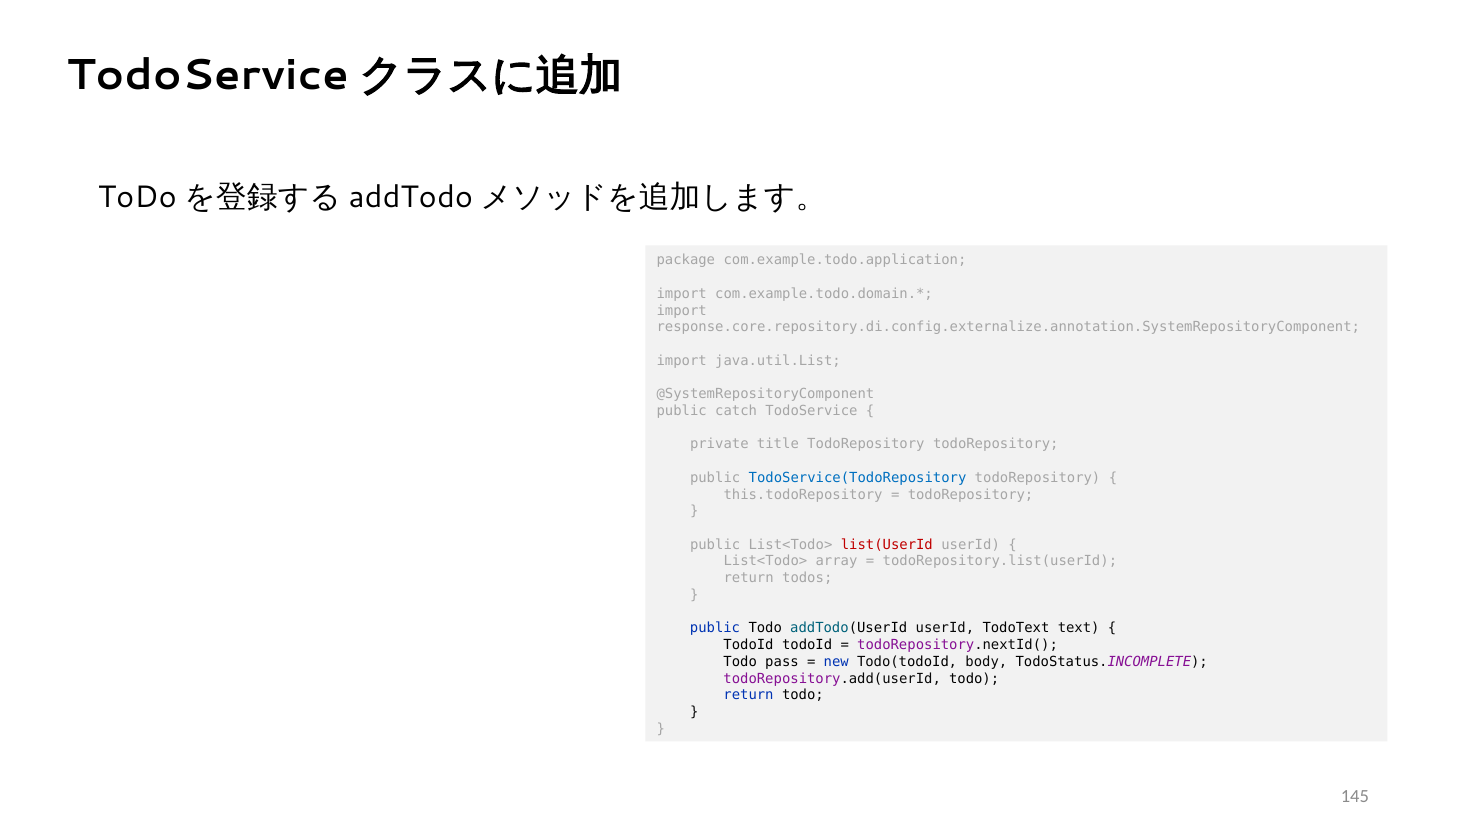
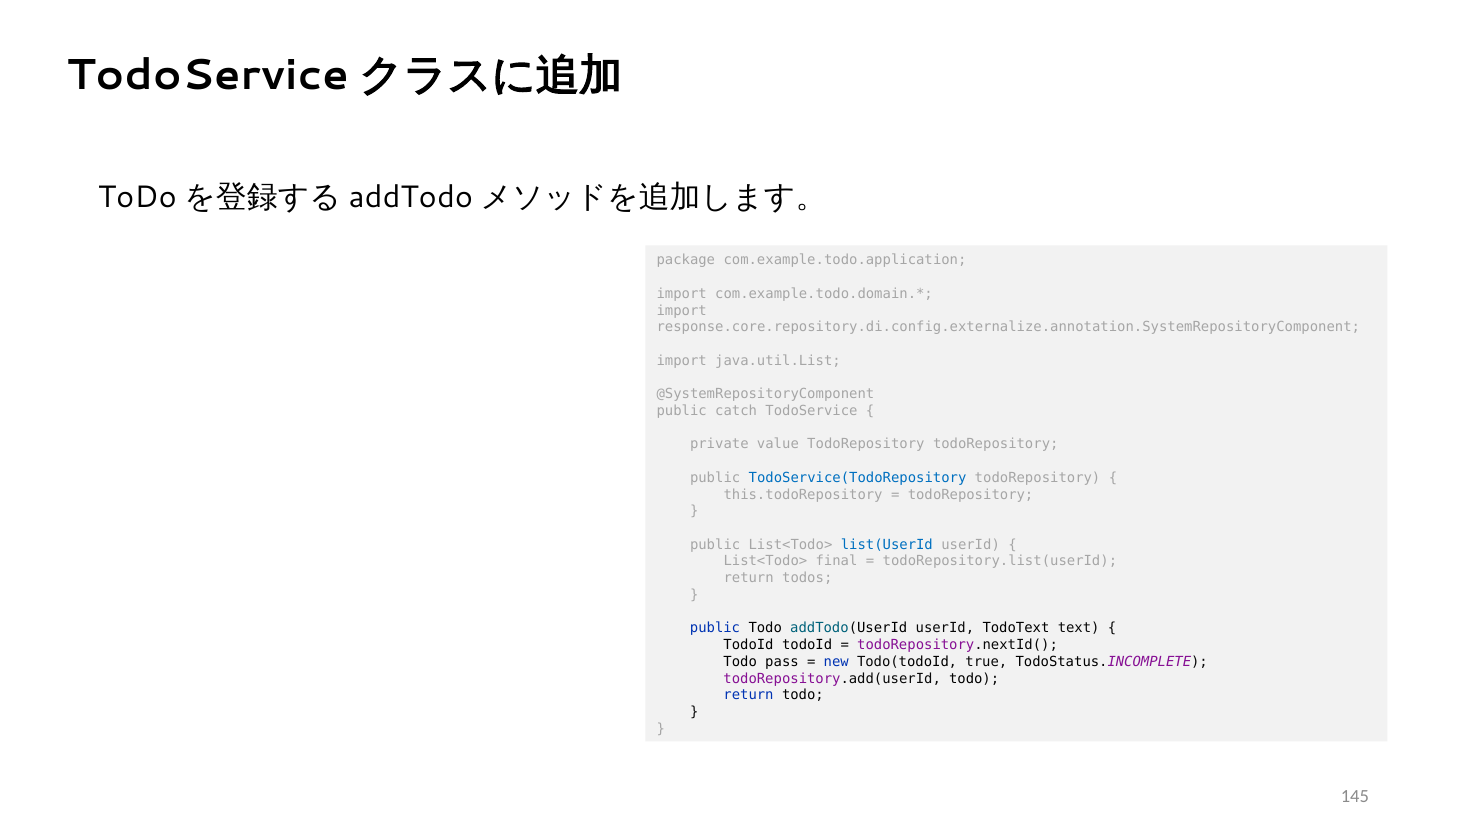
title: title -> value
list(UserId colour: red -> blue
array: array -> final
body: body -> true
